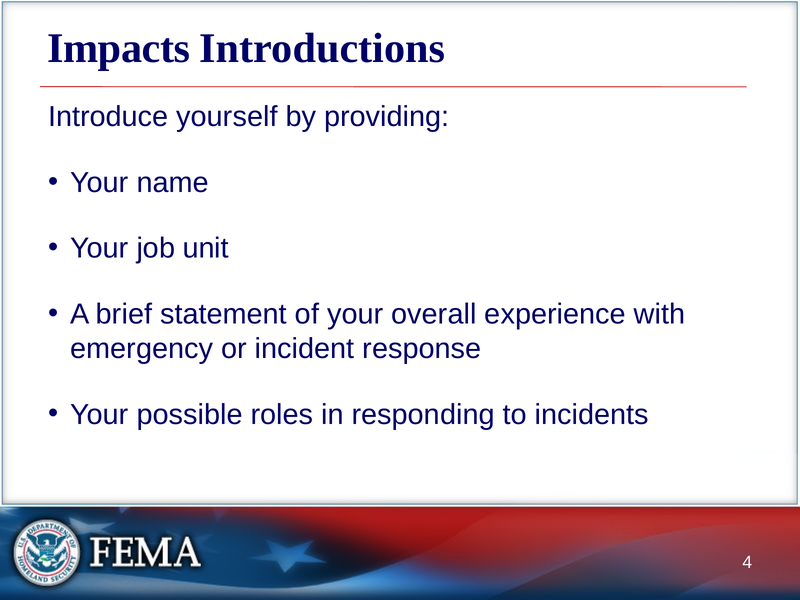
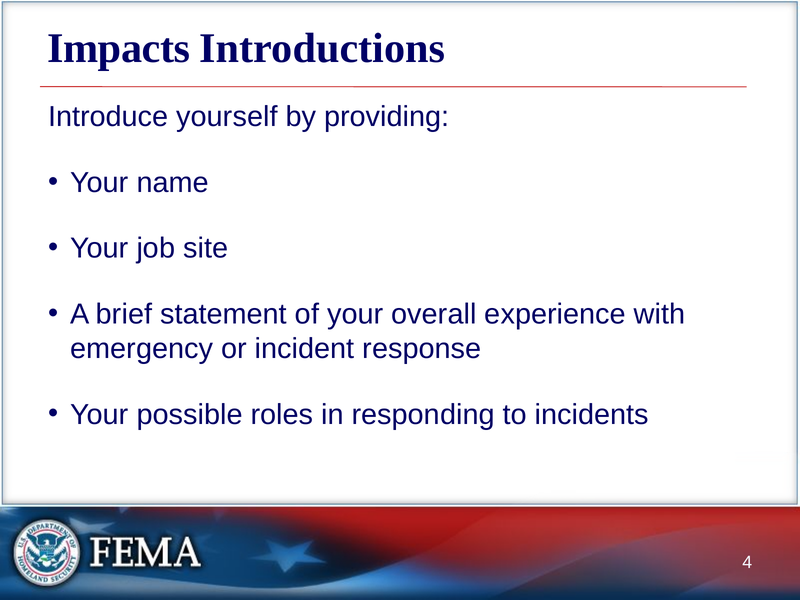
unit: unit -> site
